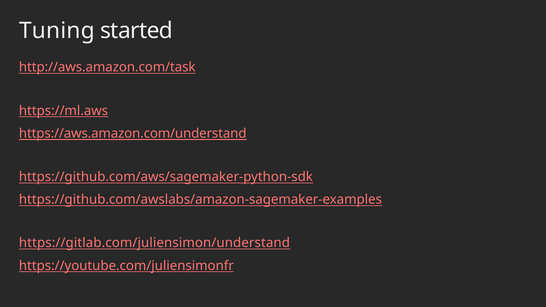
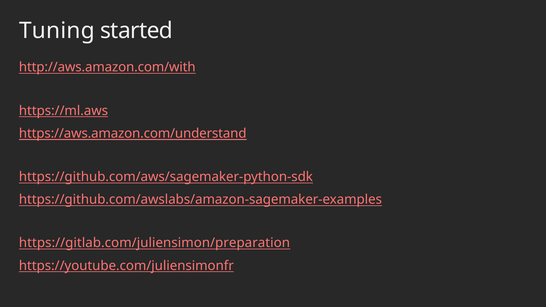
http://aws.amazon.com/task: http://aws.amazon.com/task -> http://aws.amazon.com/with
https://gitlab.com/juliensimon/understand: https://gitlab.com/juliensimon/understand -> https://gitlab.com/juliensimon/preparation
